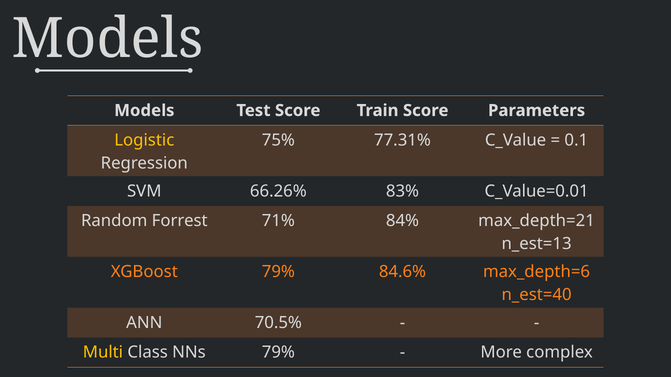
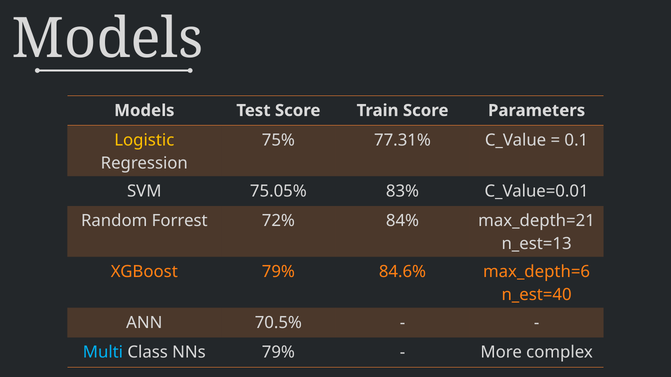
66.26%: 66.26% -> 75.05%
71%: 71% -> 72%
Multi colour: yellow -> light blue
